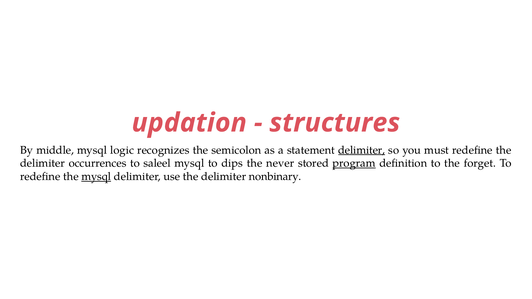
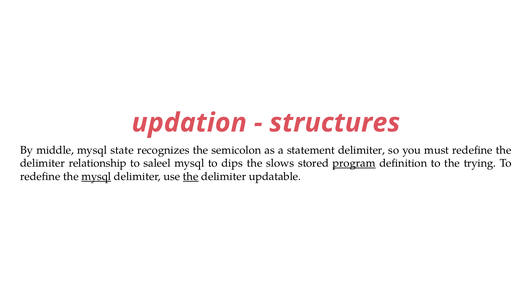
logic: logic -> state
delimiter at (362, 150) underline: present -> none
occurrences: occurrences -> relationship
never: never -> slows
forget: forget -> trying
the at (191, 177) underline: none -> present
nonbinary: nonbinary -> updatable
